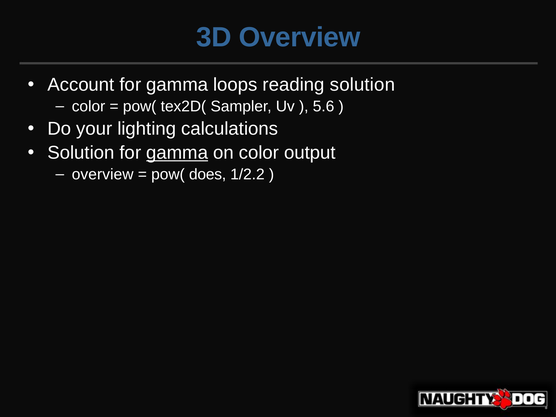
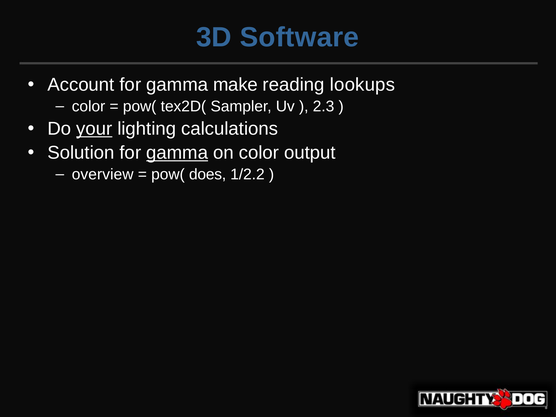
3D Overview: Overview -> Software
loops: loops -> make
reading solution: solution -> lookups
5.6: 5.6 -> 2.3
your underline: none -> present
